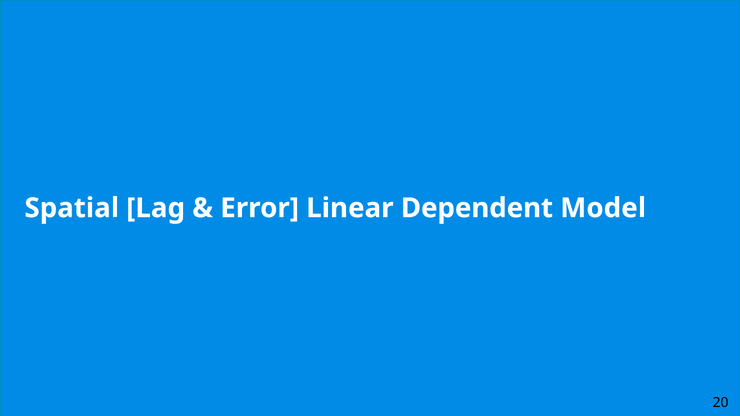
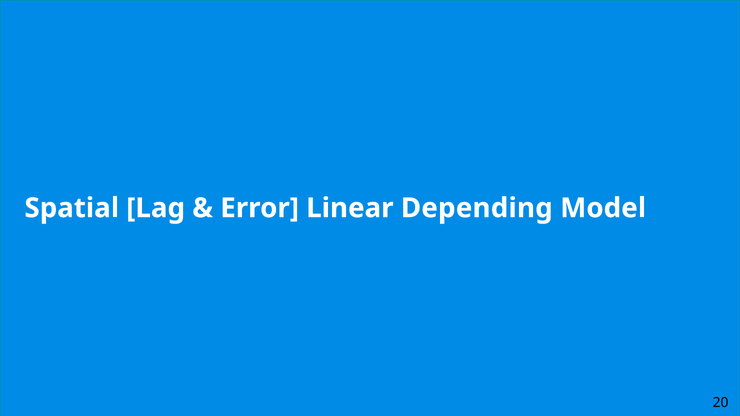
Dependent: Dependent -> Depending
